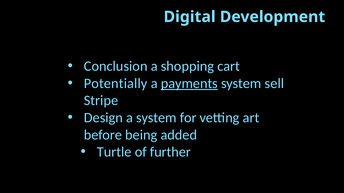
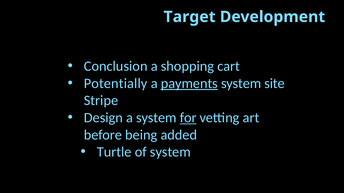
Digital: Digital -> Target
sell: sell -> site
for underline: none -> present
of further: further -> system
